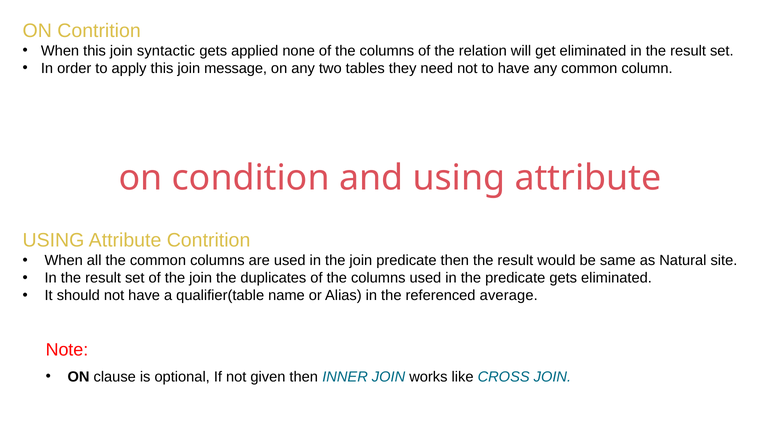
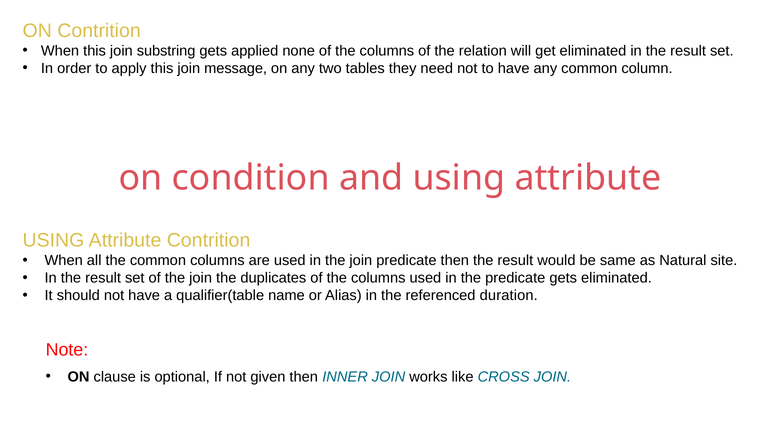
syntactic: syntactic -> substring
average: average -> duration
